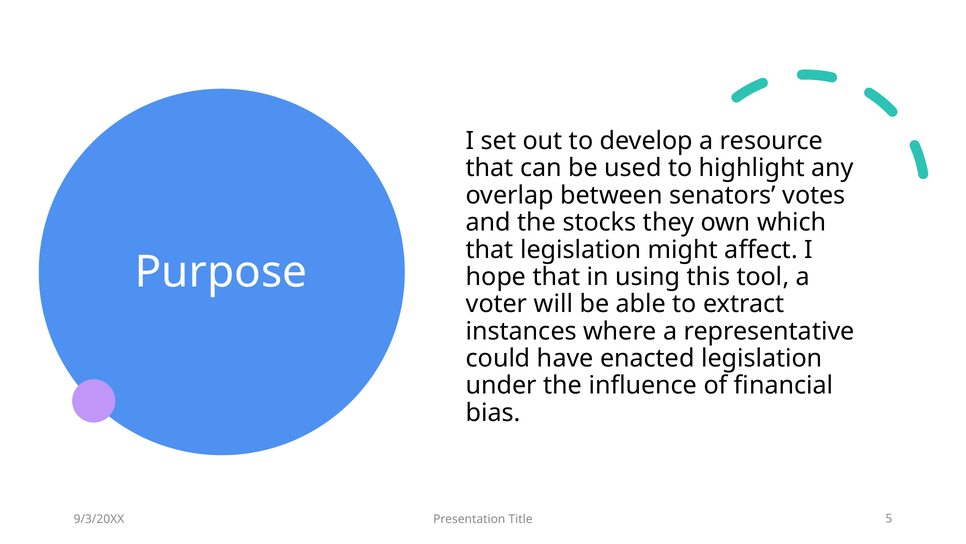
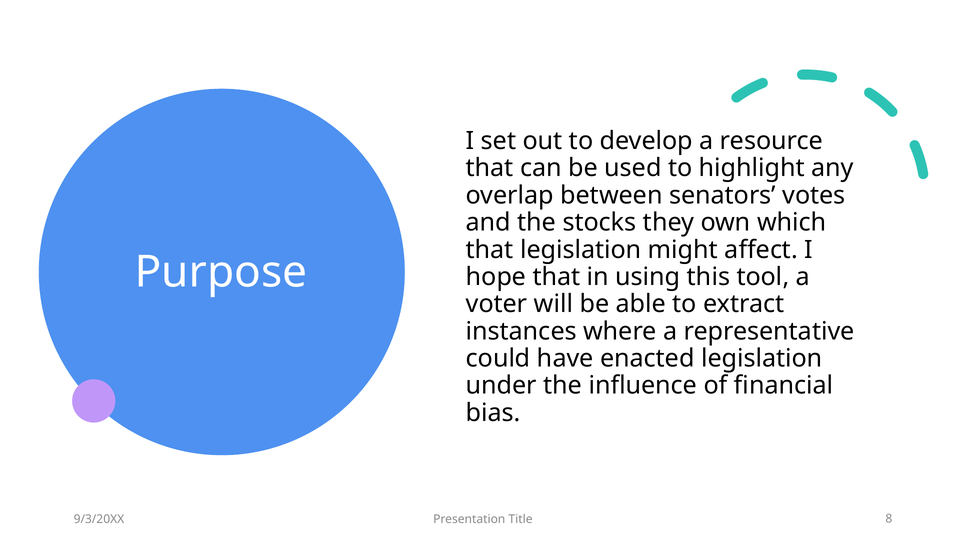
5: 5 -> 8
